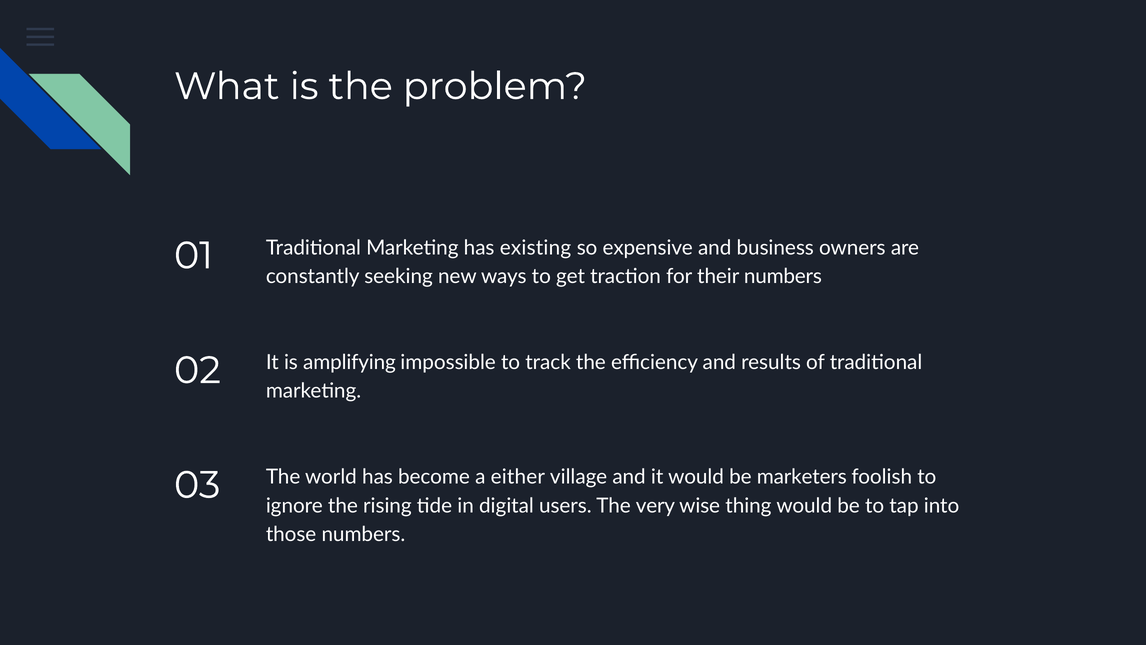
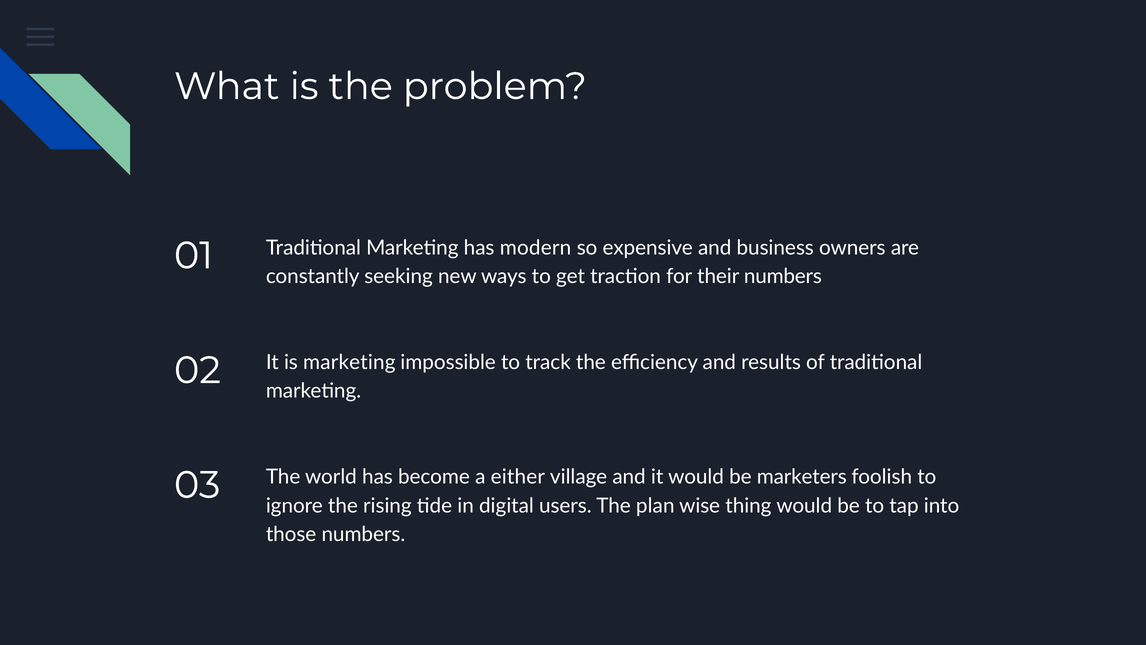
existing: existing -> modern
is amplifying: amplifying -> marketing
very: very -> plan
